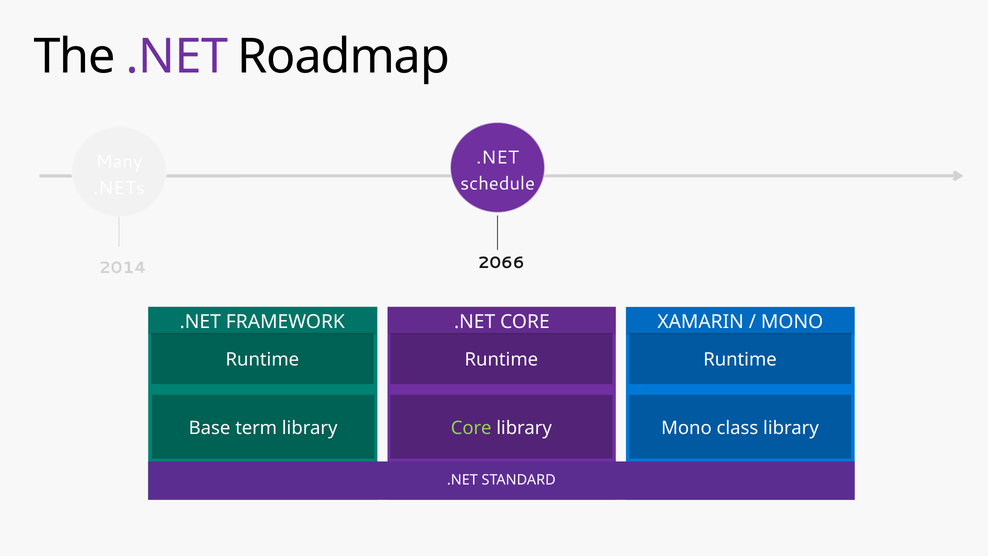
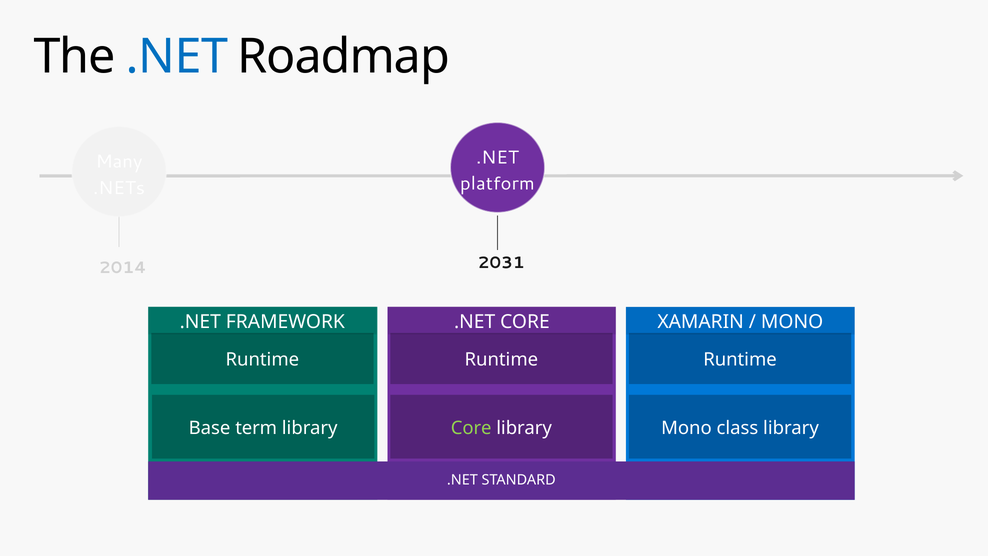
.NET at (177, 57) colour: purple -> blue
schedule: schedule -> platform
2066: 2066 -> 2031
